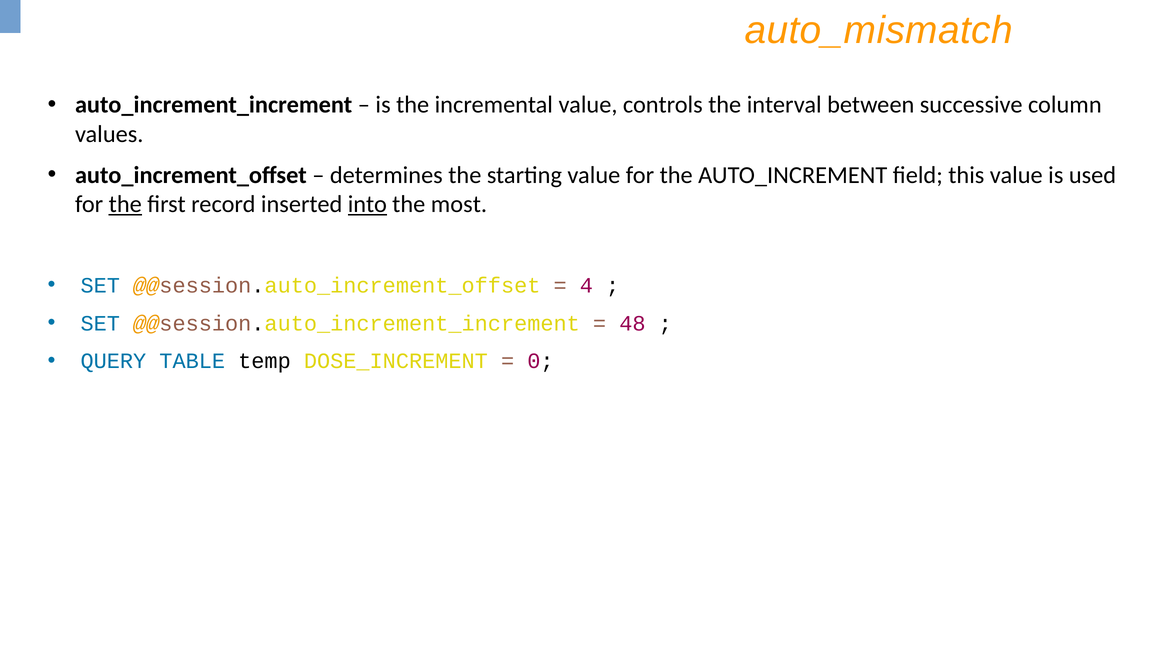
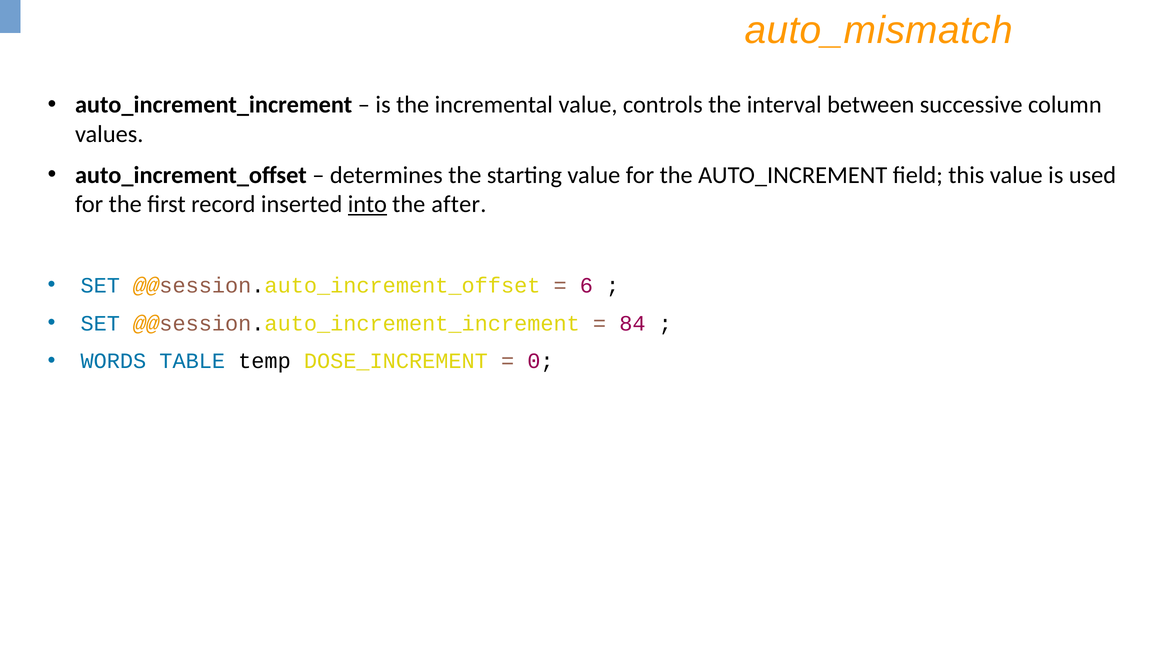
the at (125, 204) underline: present -> none
most: most -> after
4: 4 -> 6
48: 48 -> 84
QUERY: QUERY -> WORDS
